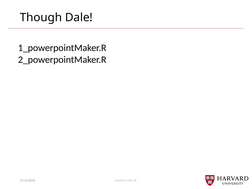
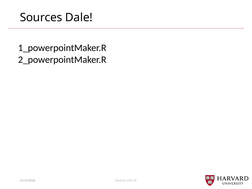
Though: Though -> Sources
